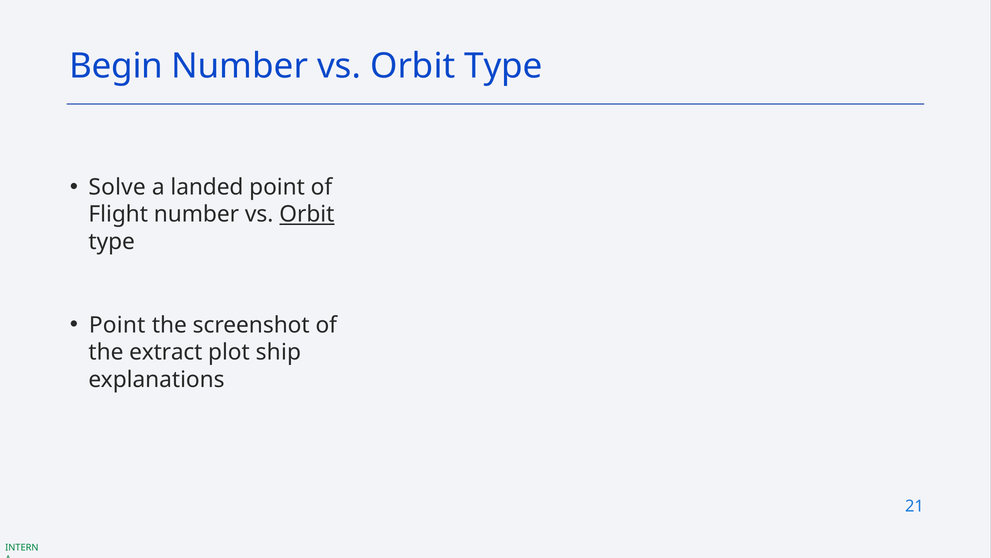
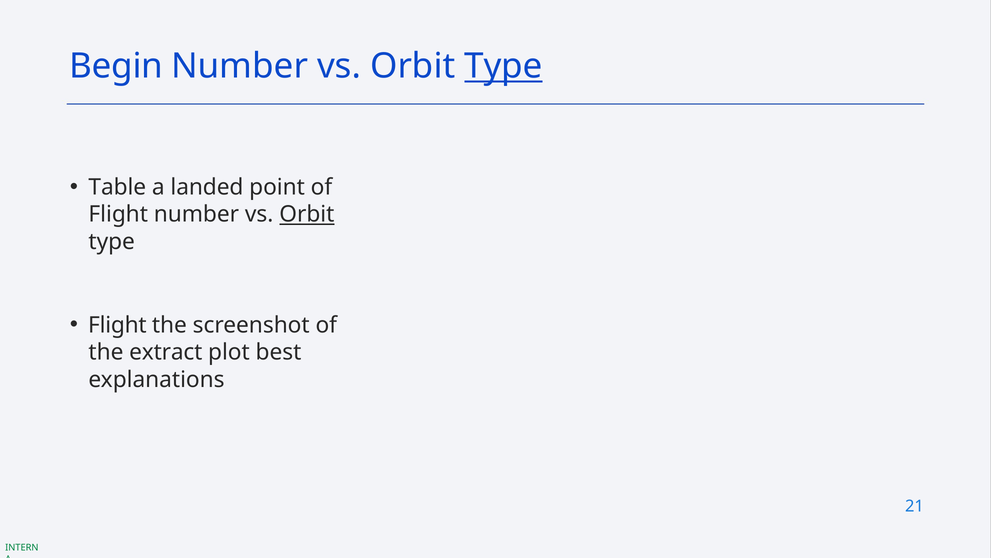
Type at (503, 66) underline: none -> present
Solve: Solve -> Table
Point at (117, 325): Point -> Flight
ship: ship -> best
